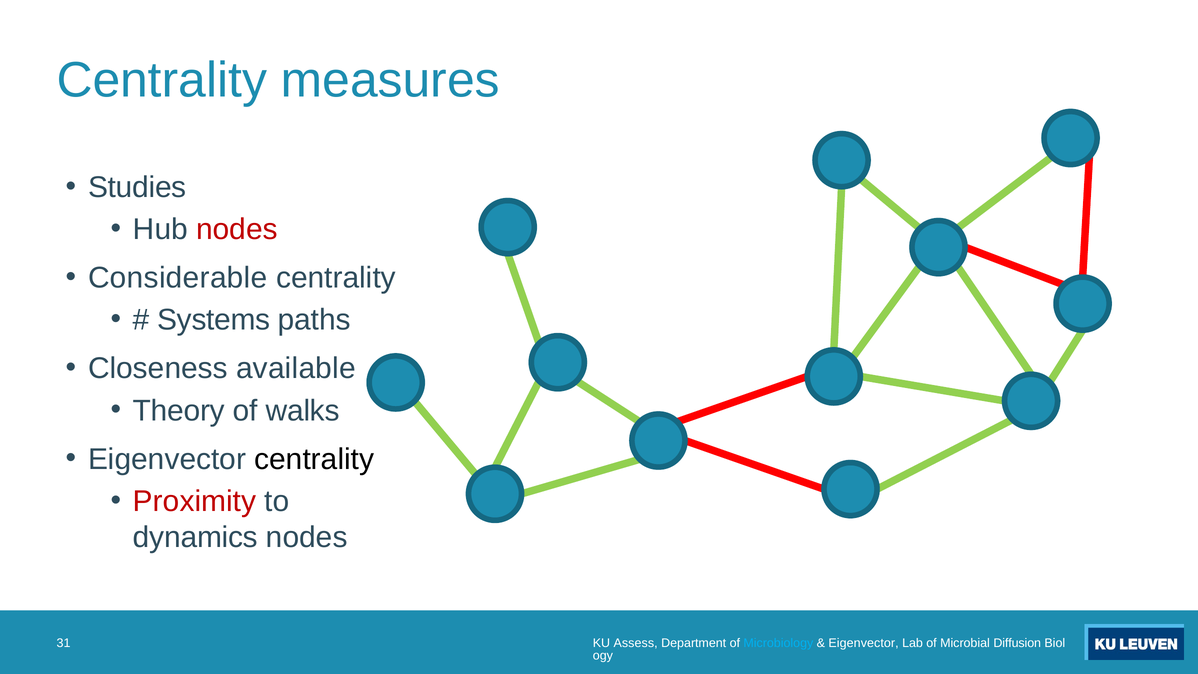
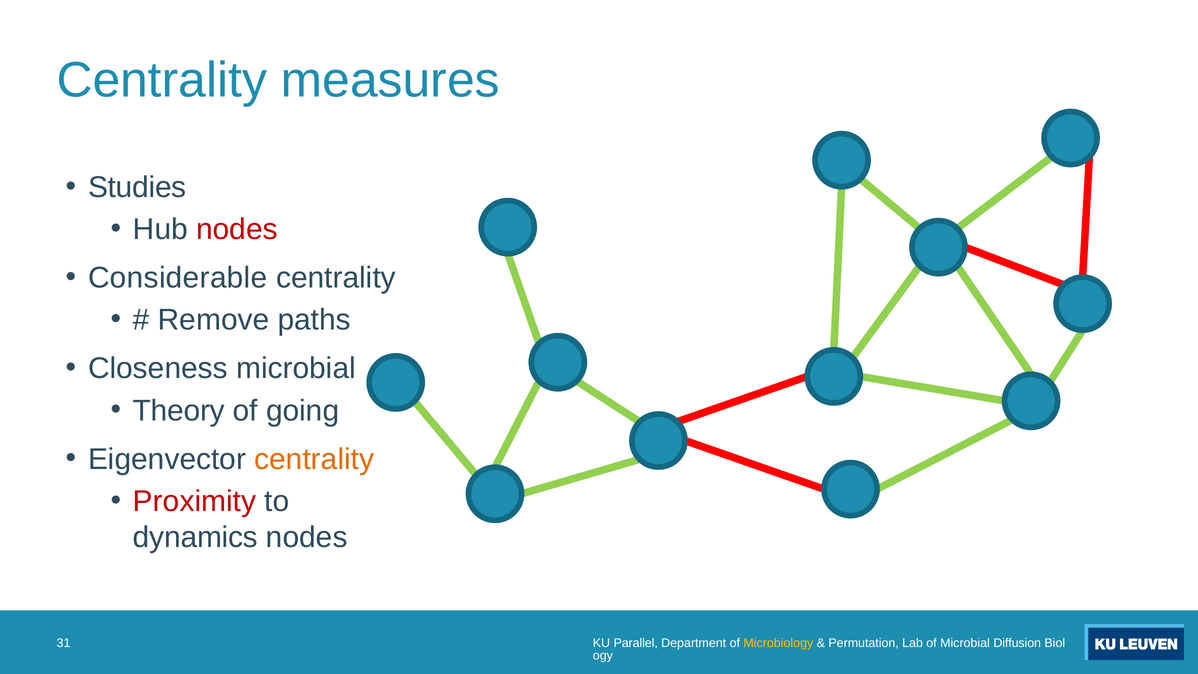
Systems: Systems -> Remove
Closeness available: available -> microbial
walks: walks -> going
centrality at (314, 459) colour: black -> orange
Assess: Assess -> Parallel
Microbiology colour: light blue -> yellow
Eigenvector at (864, 643): Eigenvector -> Permutation
